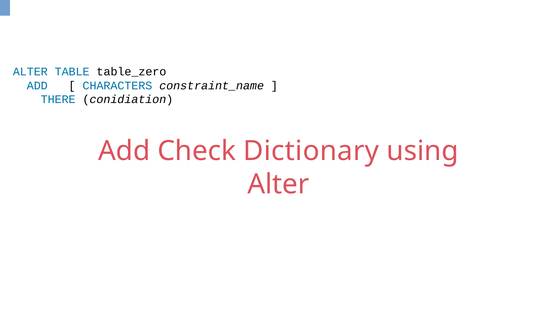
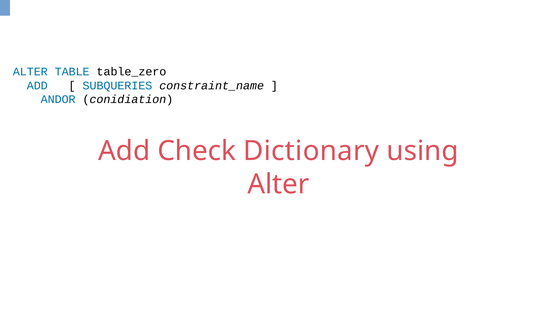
CHARACTERS: CHARACTERS -> SUBQUERIES
THERE: THERE -> ANDOR
